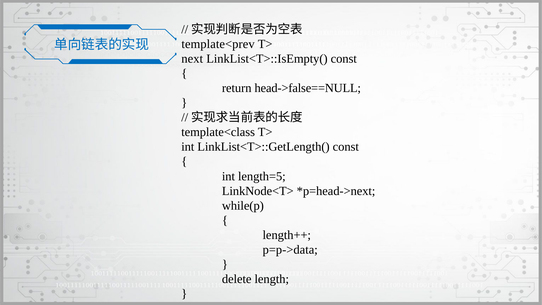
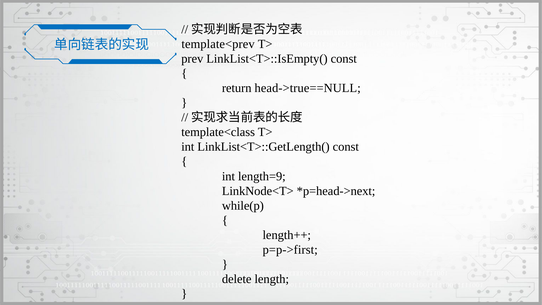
next: next -> prev
head->false==NULL: head->false==NULL -> head->true==NULL
length=5: length=5 -> length=9
p=p->data: p=p->data -> p=p->first
